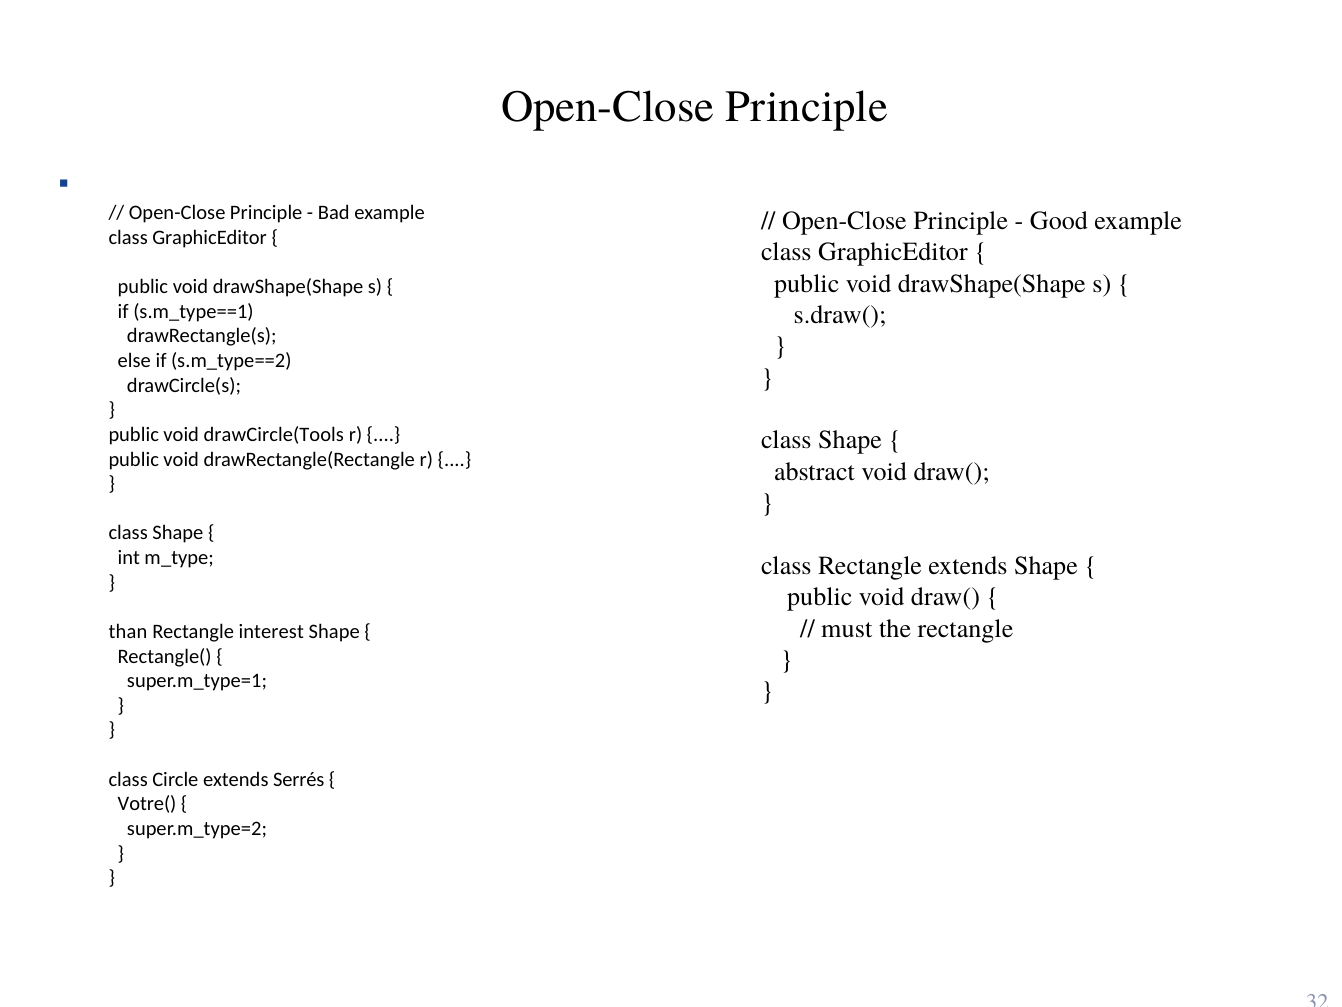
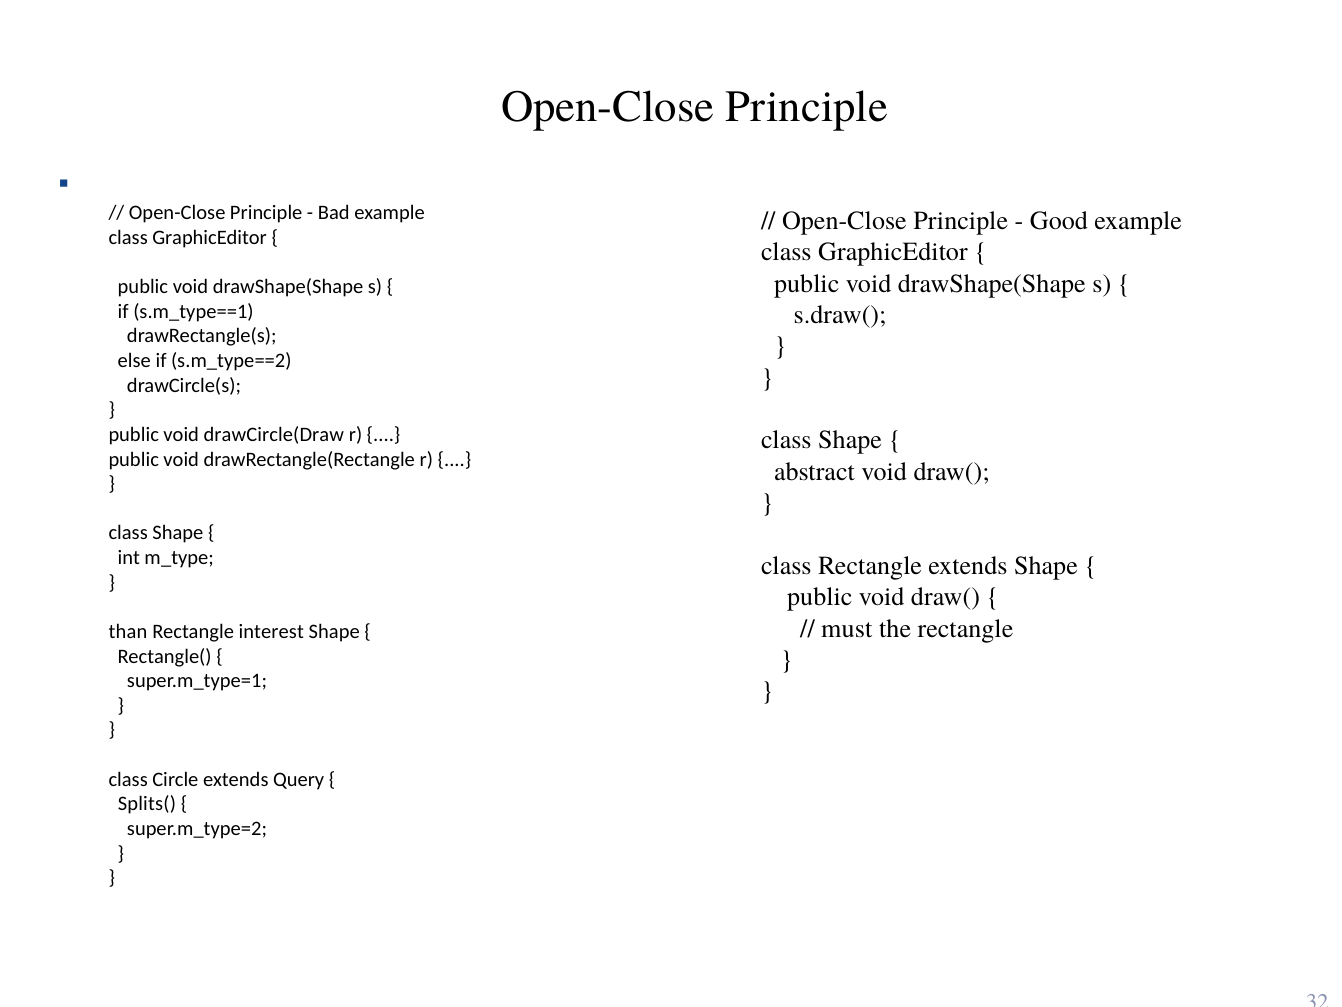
drawCircle(Tools: drawCircle(Tools -> drawCircle(Draw
Serrés: Serrés -> Query
Votre(: Votre( -> Splits(
